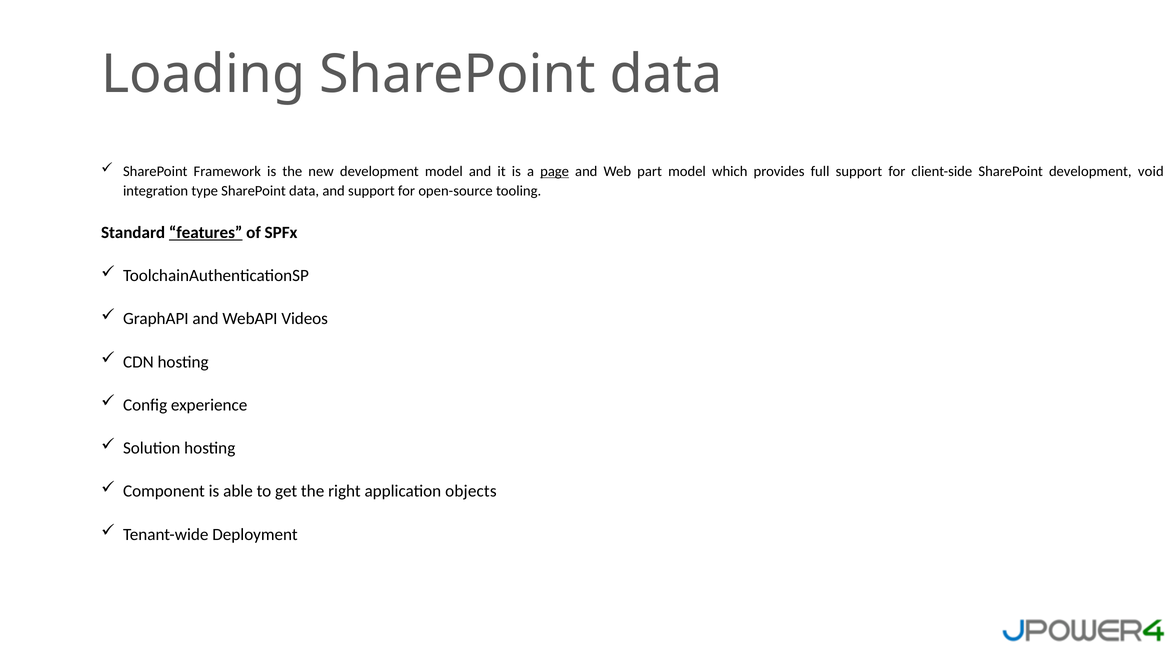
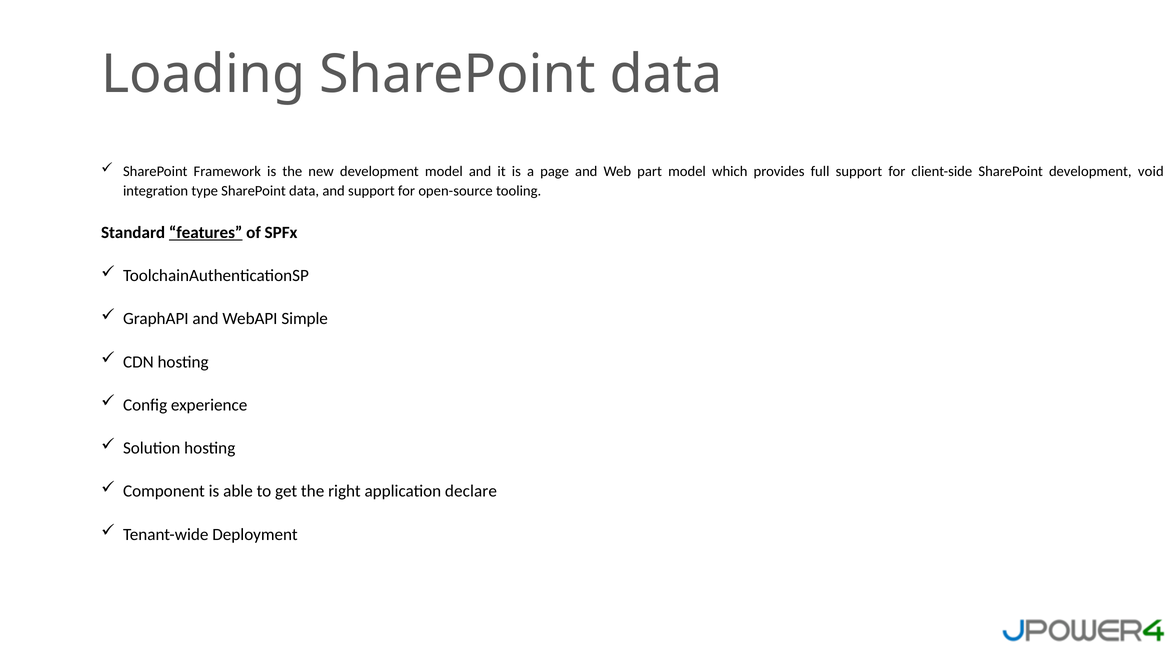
page underline: present -> none
Videos: Videos -> Simple
objects: objects -> declare
